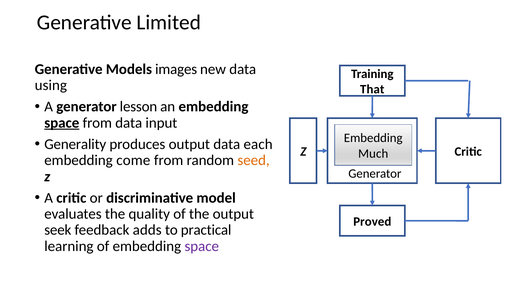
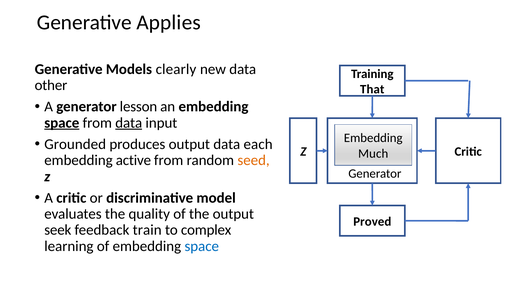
Limited: Limited -> Applies
images: images -> clearly
using: using -> other
data at (129, 123) underline: none -> present
Generality: Generality -> Grounded
come: come -> active
adds: adds -> train
practical: practical -> complex
space at (202, 246) colour: purple -> blue
